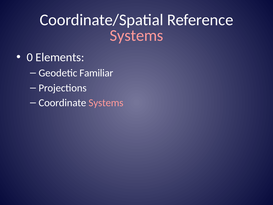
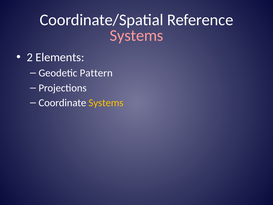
0: 0 -> 2
Familiar: Familiar -> Pattern
Systems at (106, 103) colour: pink -> yellow
